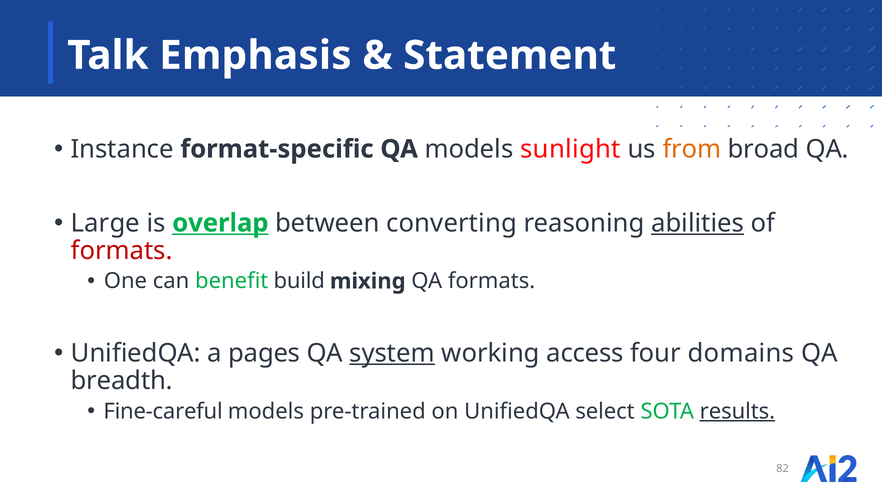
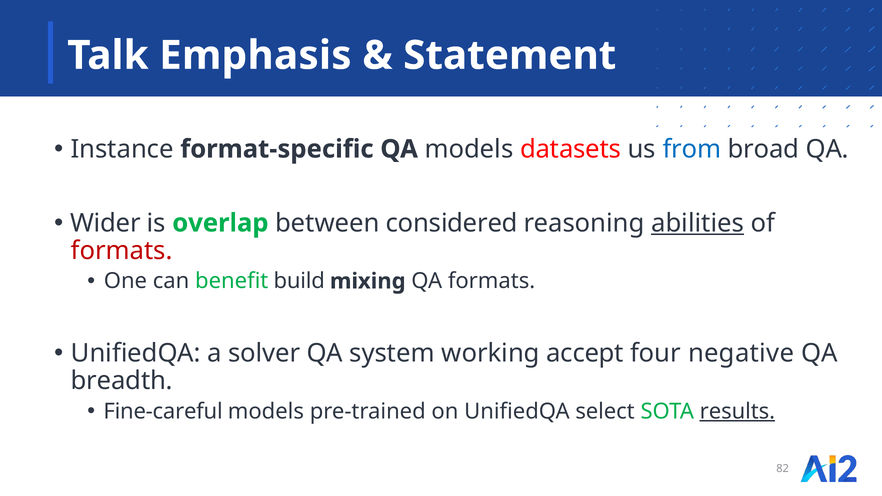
sunlight: sunlight -> datasets
from colour: orange -> blue
Large: Large -> Wider
overlap underline: present -> none
converting: converting -> considered
pages: pages -> solver
system underline: present -> none
access: access -> accept
domains: domains -> negative
